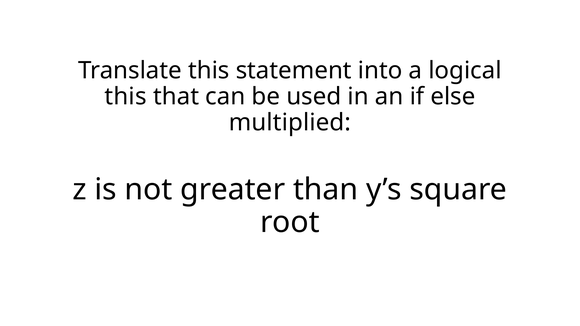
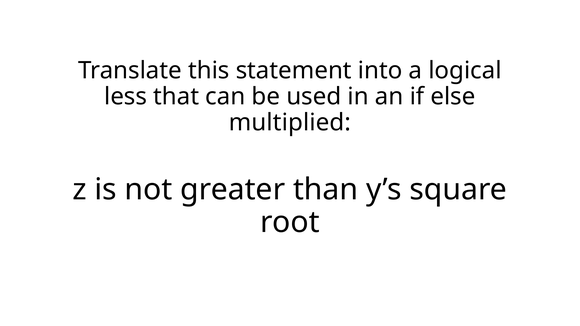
this at (125, 97): this -> less
